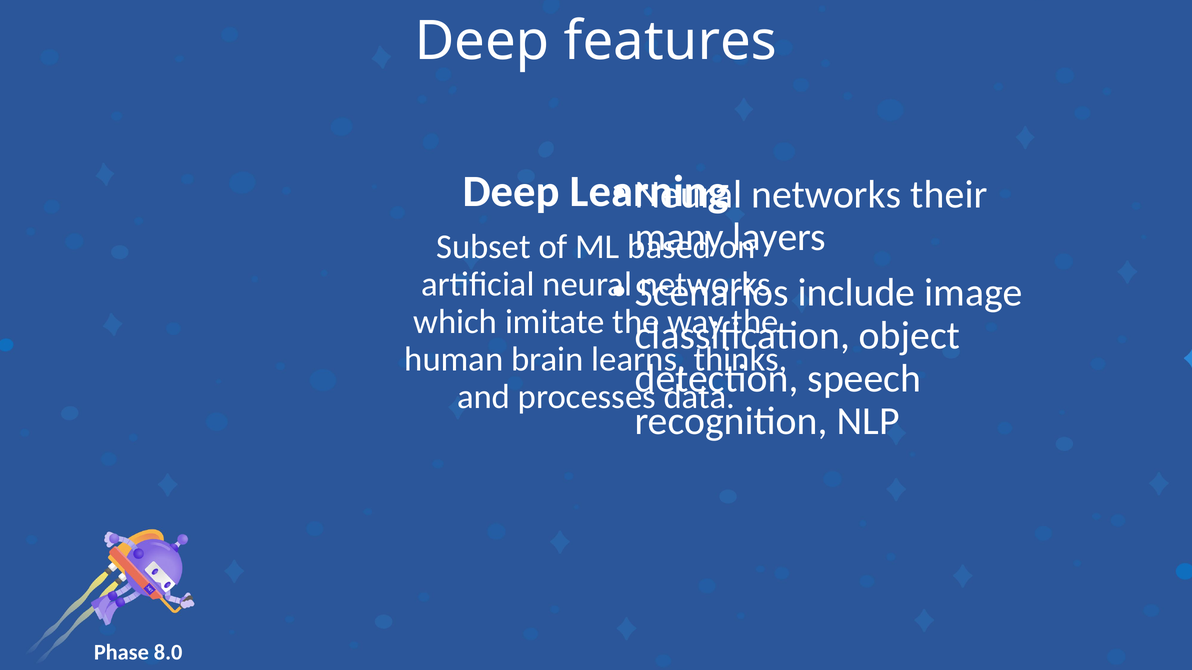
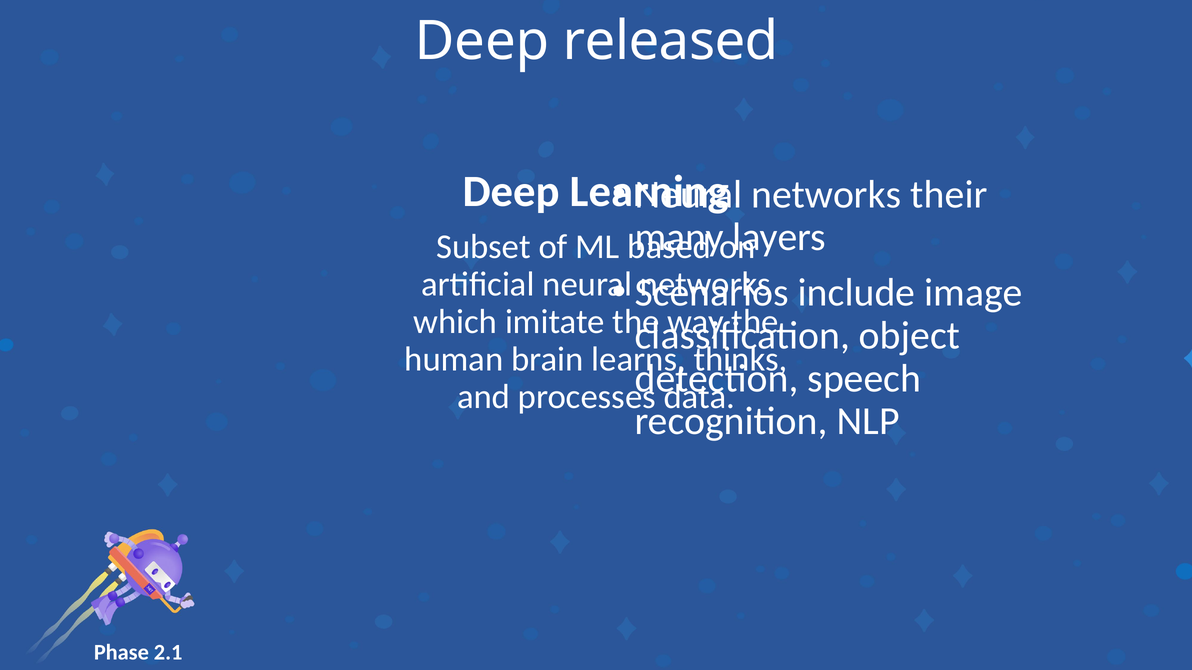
features: features -> released
8.0: 8.0 -> 2.1
